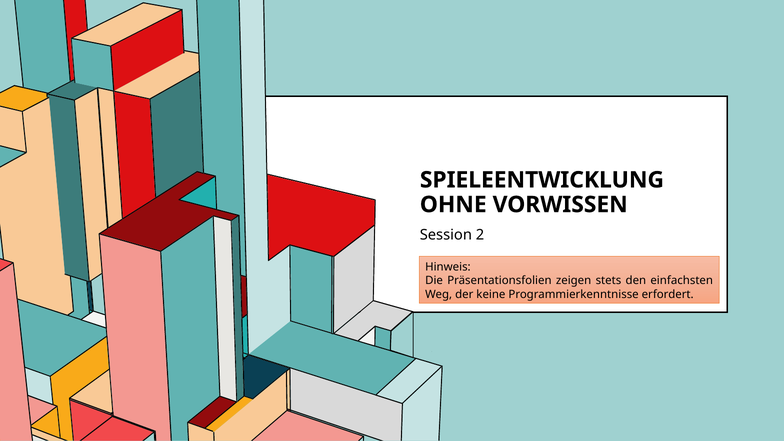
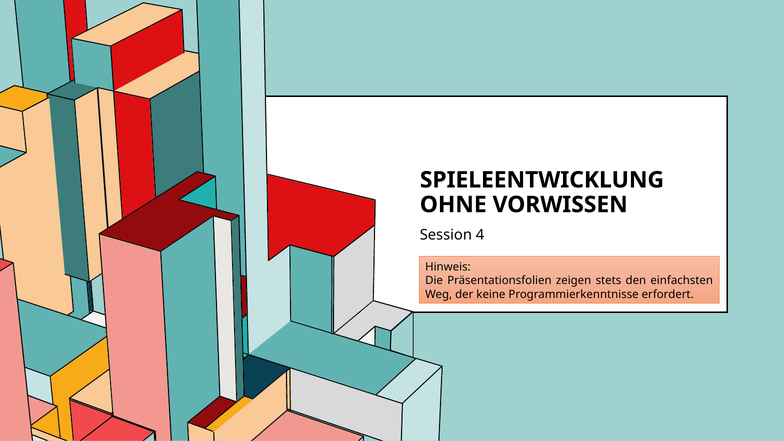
2: 2 -> 4
